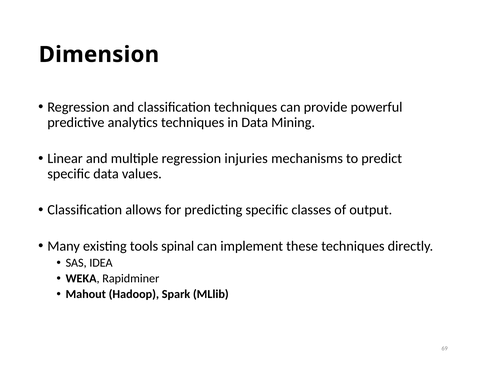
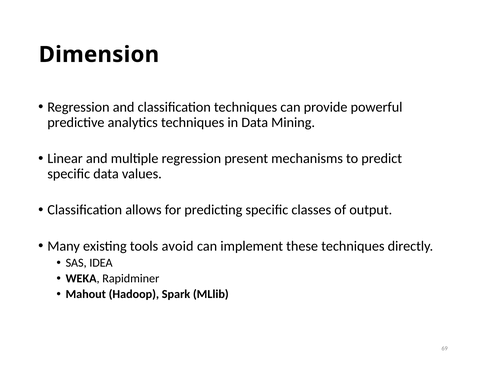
injuries: injuries -> present
spinal: spinal -> avoid
